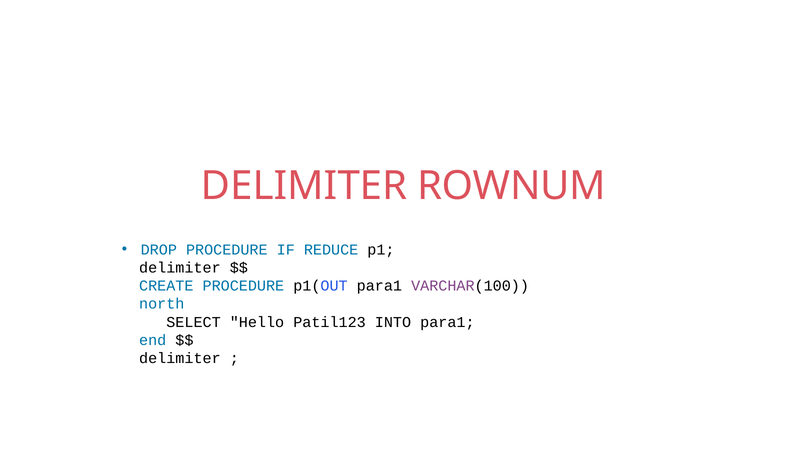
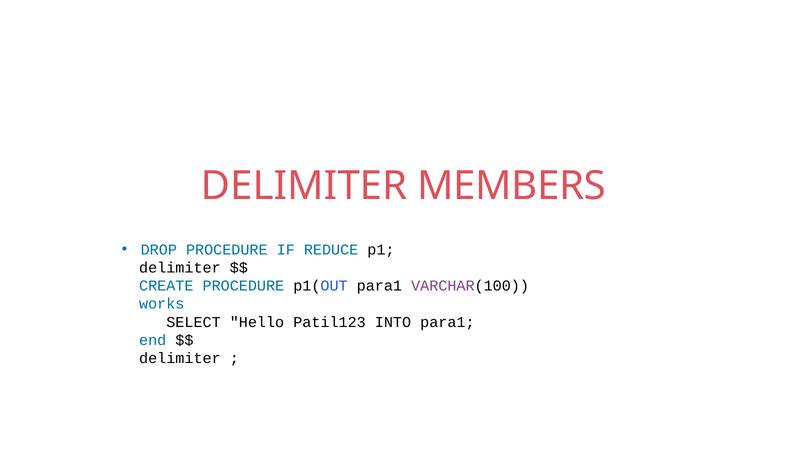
ROWNUM: ROWNUM -> MEMBERS
north: north -> works
